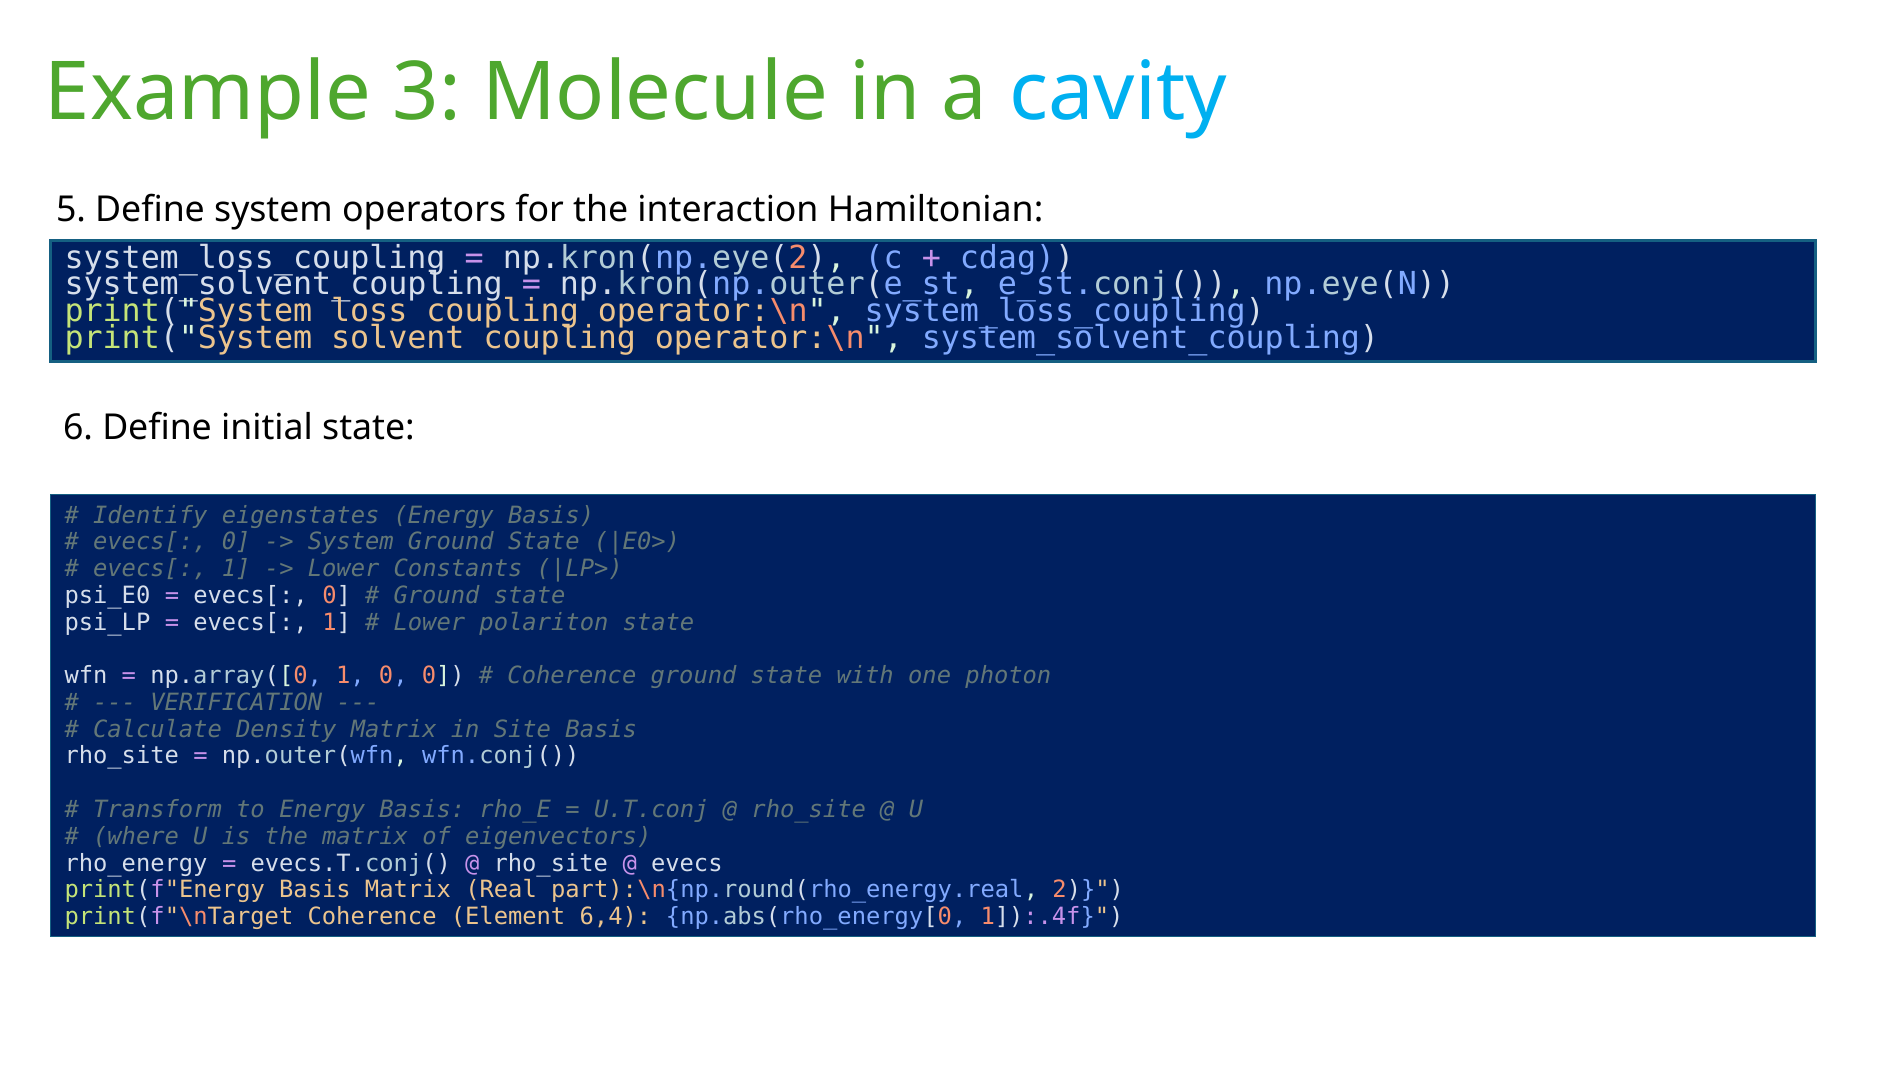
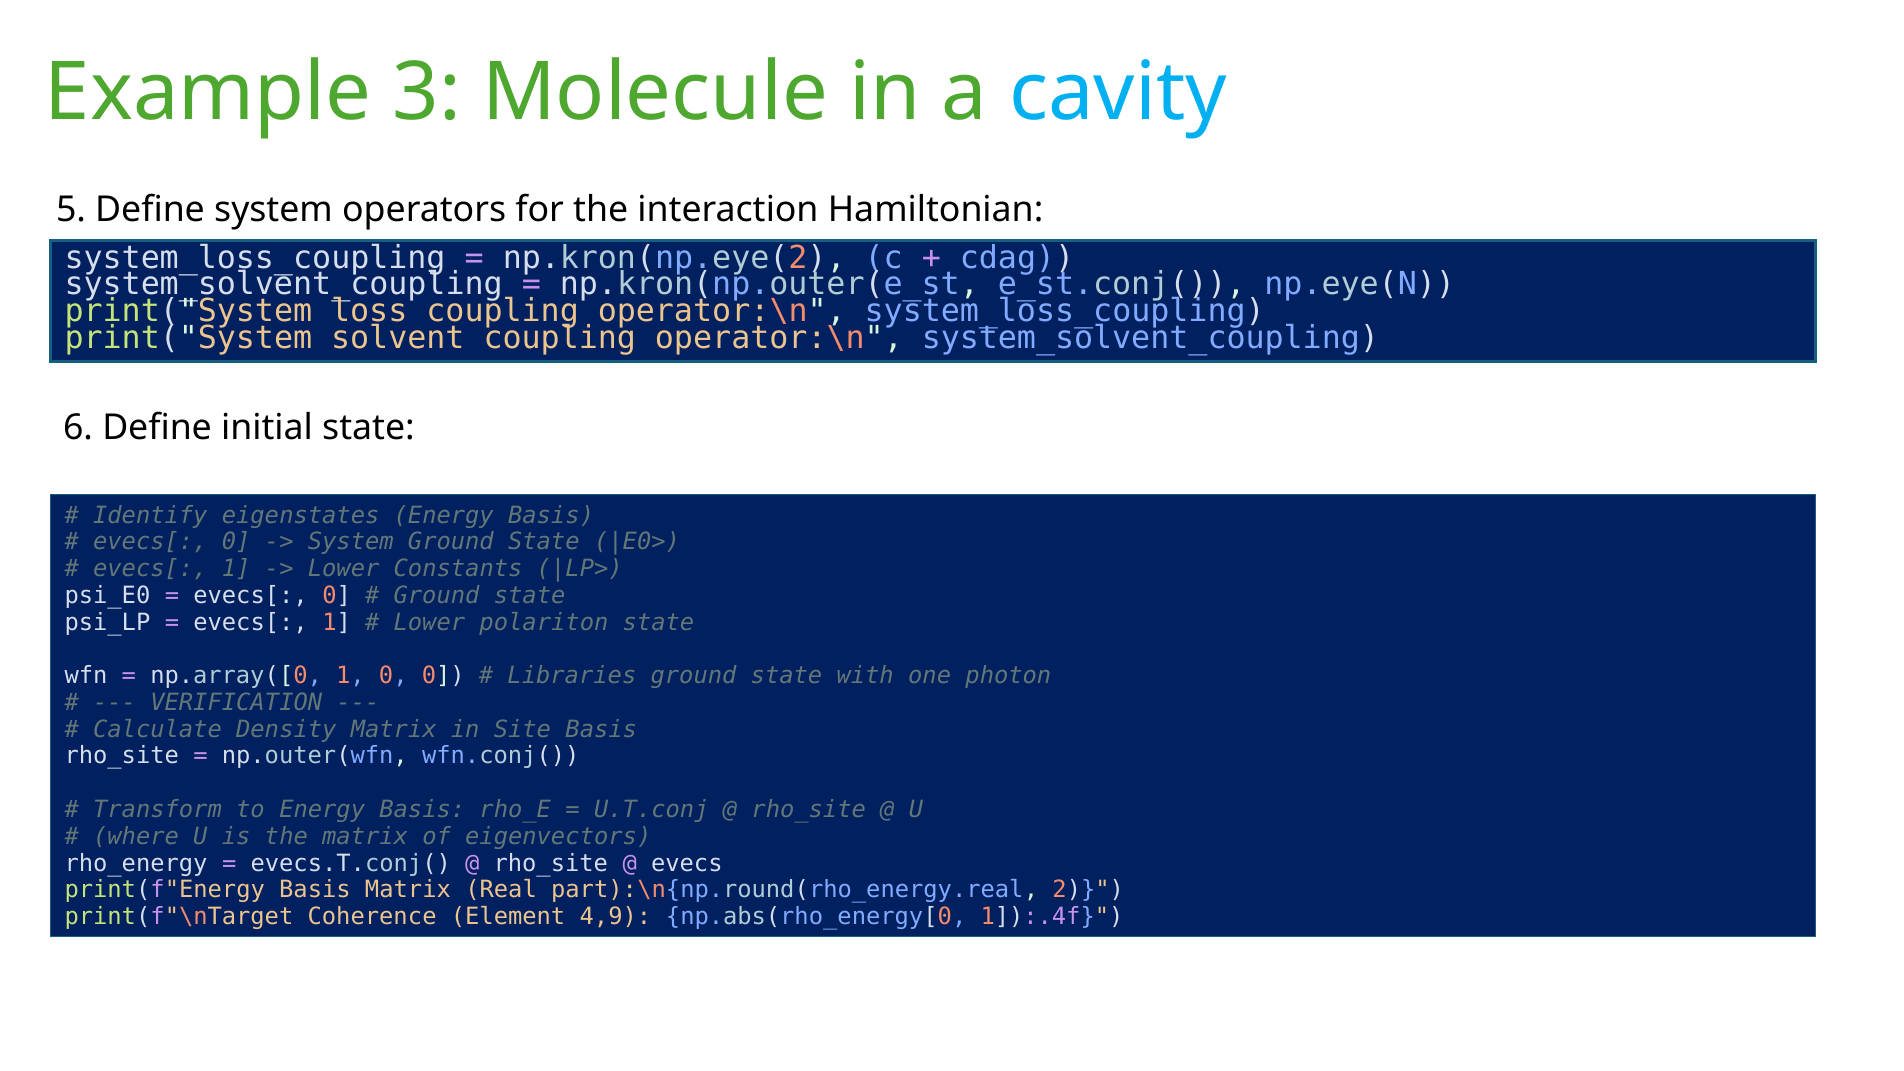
Coherence at (572, 676): Coherence -> Libraries
6,4: 6,4 -> 4,9
